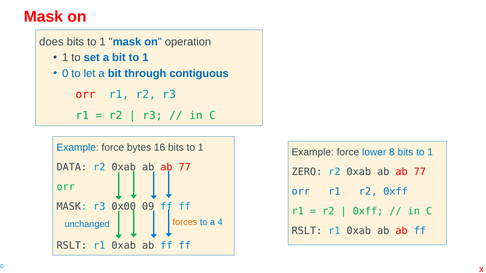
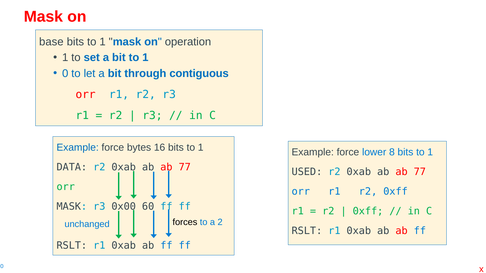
does: does -> base
ZERO: ZERO -> USED
09: 09 -> 60
forces colour: orange -> black
4: 4 -> 2
